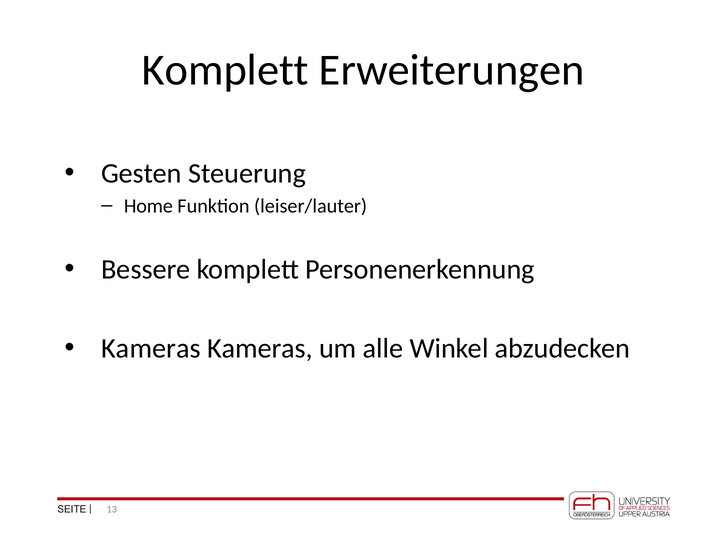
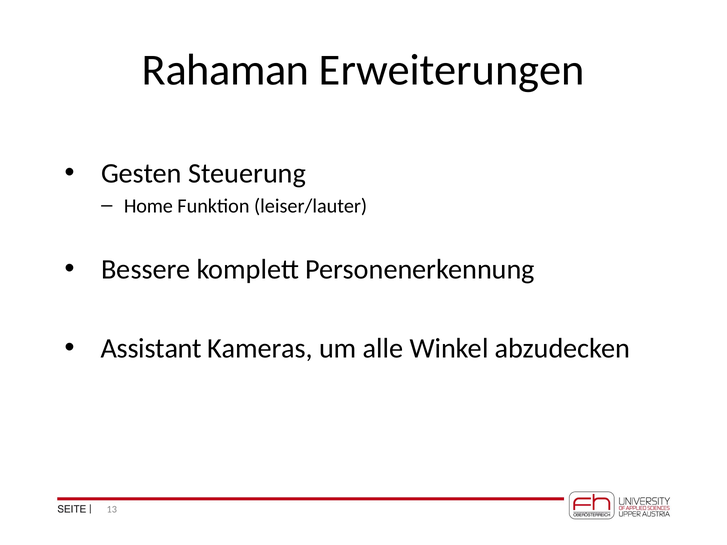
Komplett at (225, 70): Komplett -> Rahaman
Kameras at (151, 349): Kameras -> Assistant
